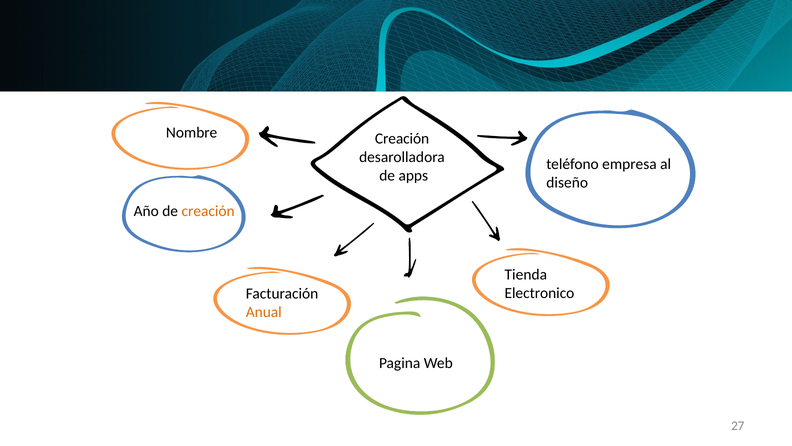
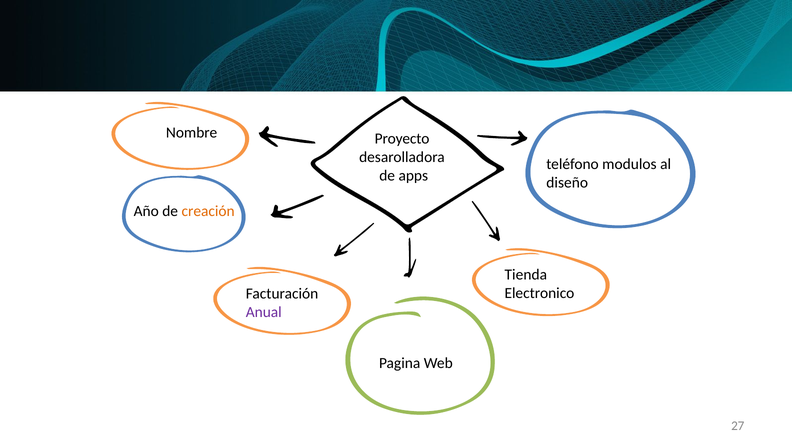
Creación at (402, 139): Creación -> Proyecto
empresa: empresa -> modulos
Anual colour: orange -> purple
